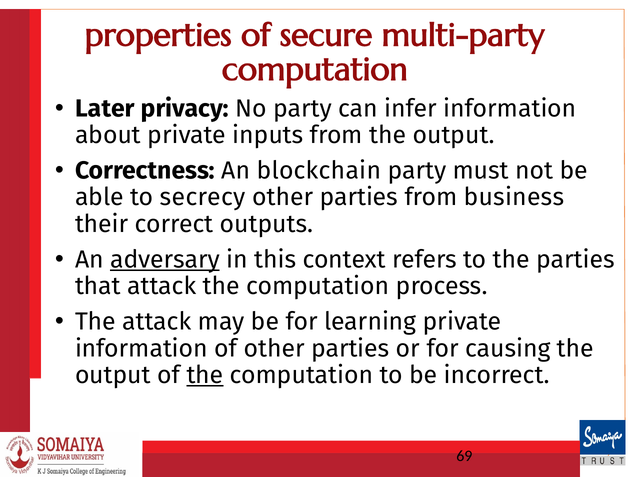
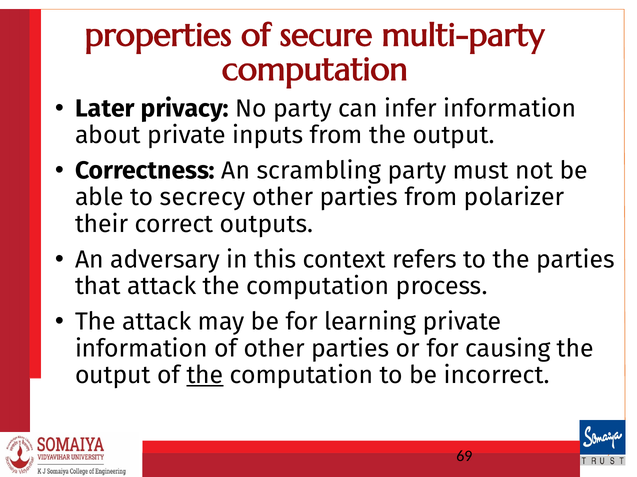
blockchain: blockchain -> scrambling
business: business -> polarizer
adversary underline: present -> none
